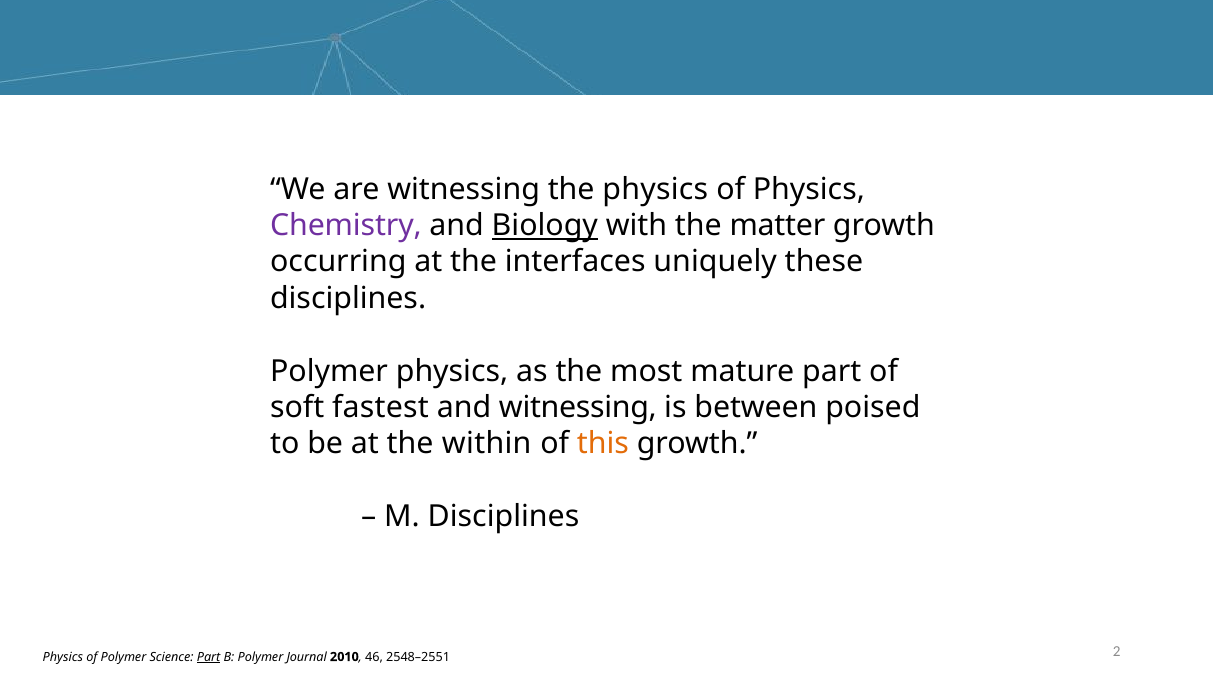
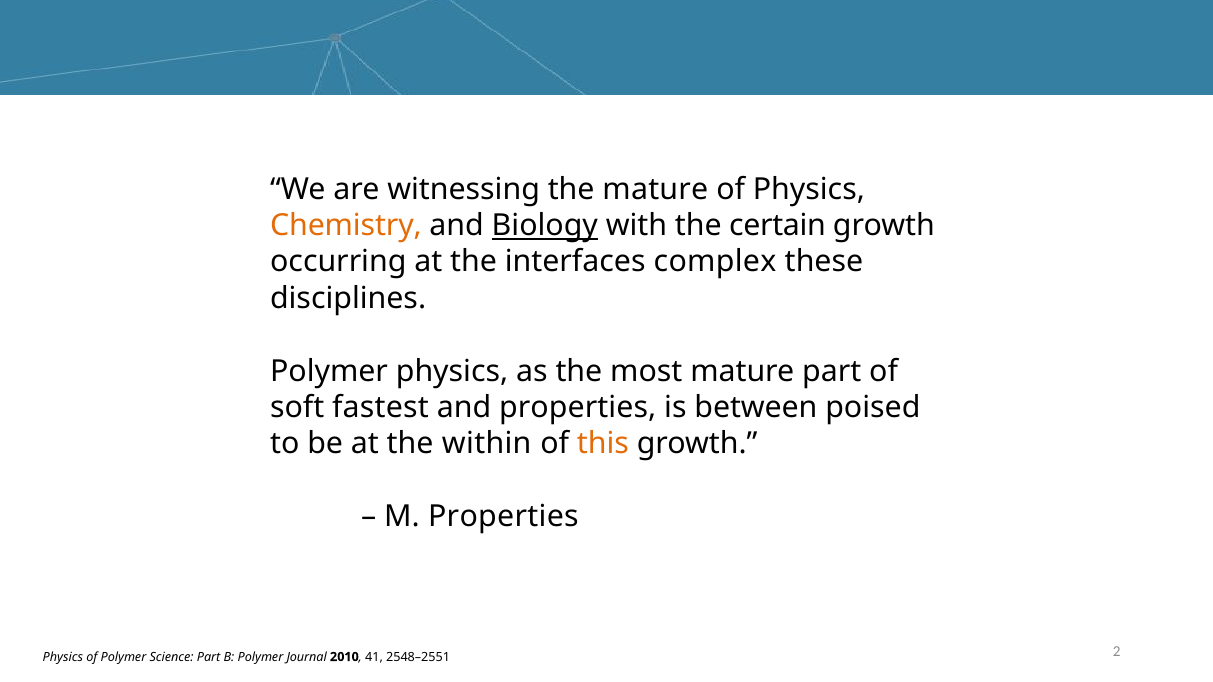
the physics: physics -> mature
Chemistry colour: purple -> orange
matter: matter -> certain
uniquely: uniquely -> complex
and witnessing: witnessing -> properties
M Disciplines: Disciplines -> Properties
Part at (209, 657) underline: present -> none
46: 46 -> 41
